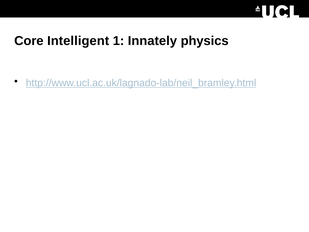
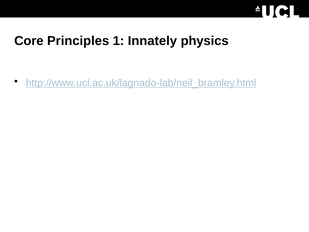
Intelligent: Intelligent -> Principles
